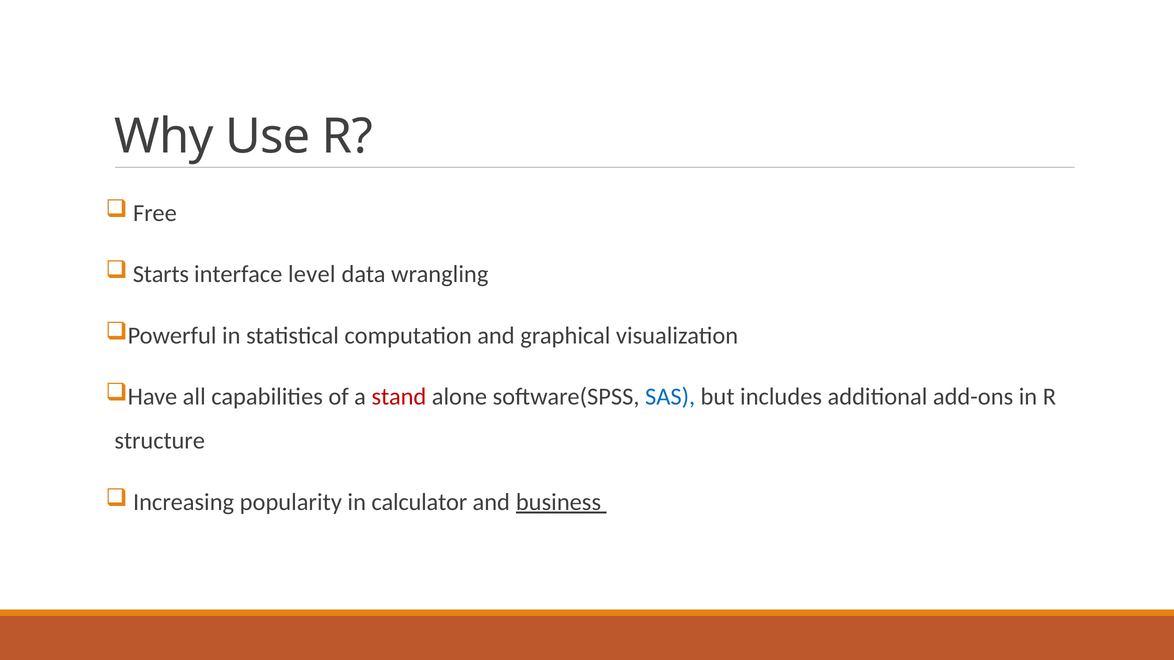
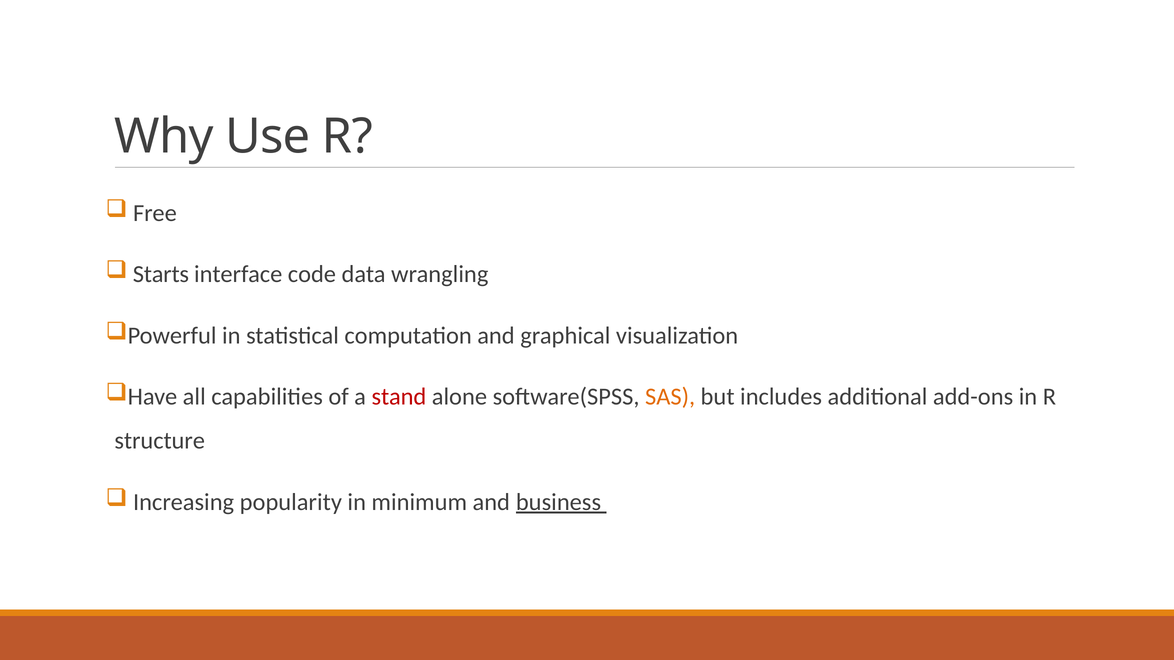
level: level -> code
SAS colour: blue -> orange
calculator: calculator -> minimum
